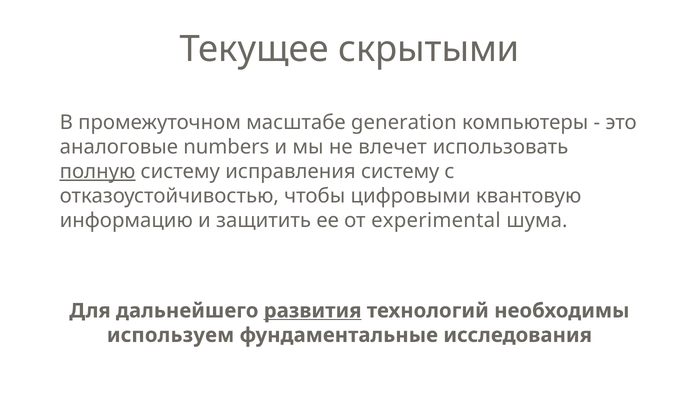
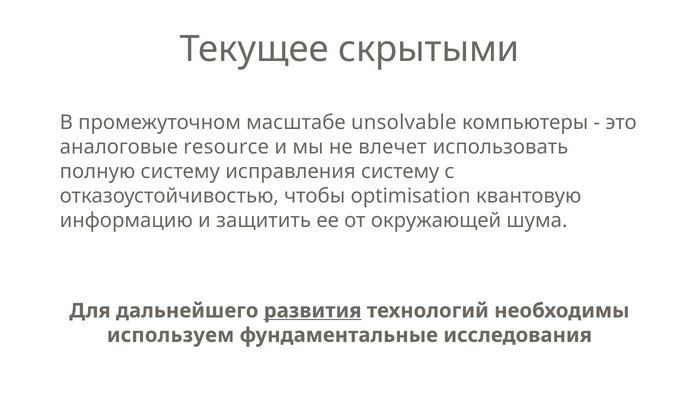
generation: generation -> unsolvable
numbers: numbers -> resource
полную underline: present -> none
цифровыми: цифровыми -> optimisation
experimental: experimental -> окружающей
